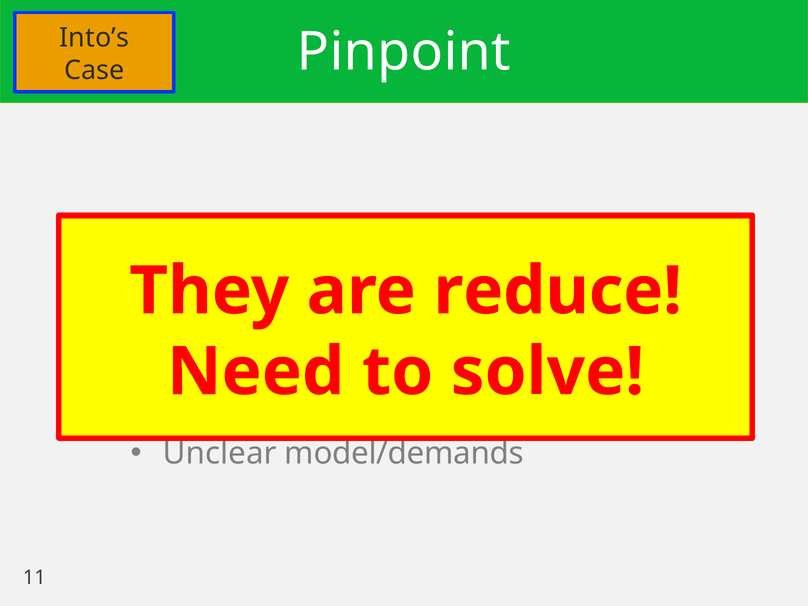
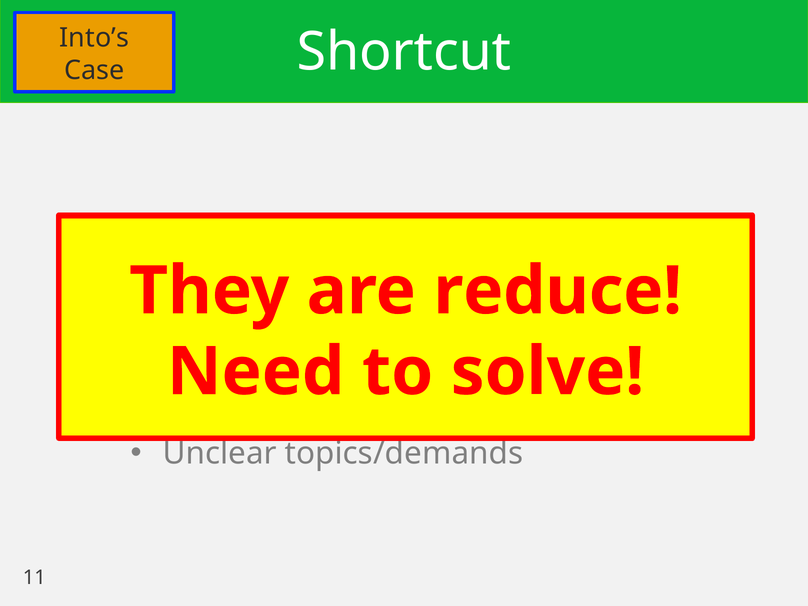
Pinpoint: Pinpoint -> Shortcut
model/demands: model/demands -> topics/demands
